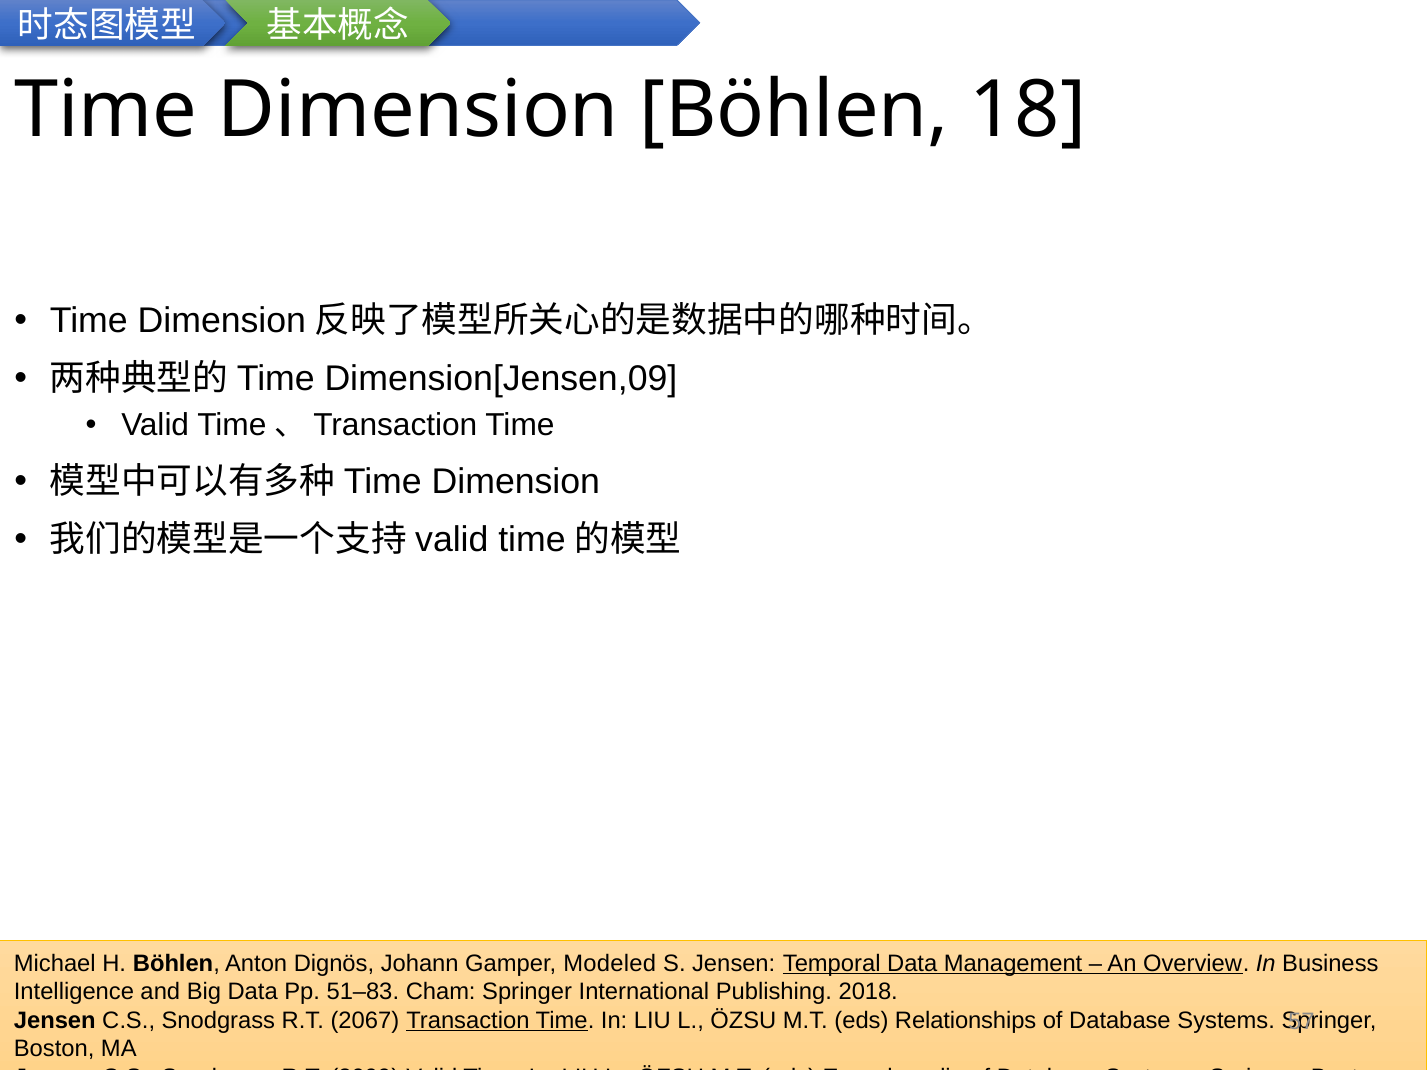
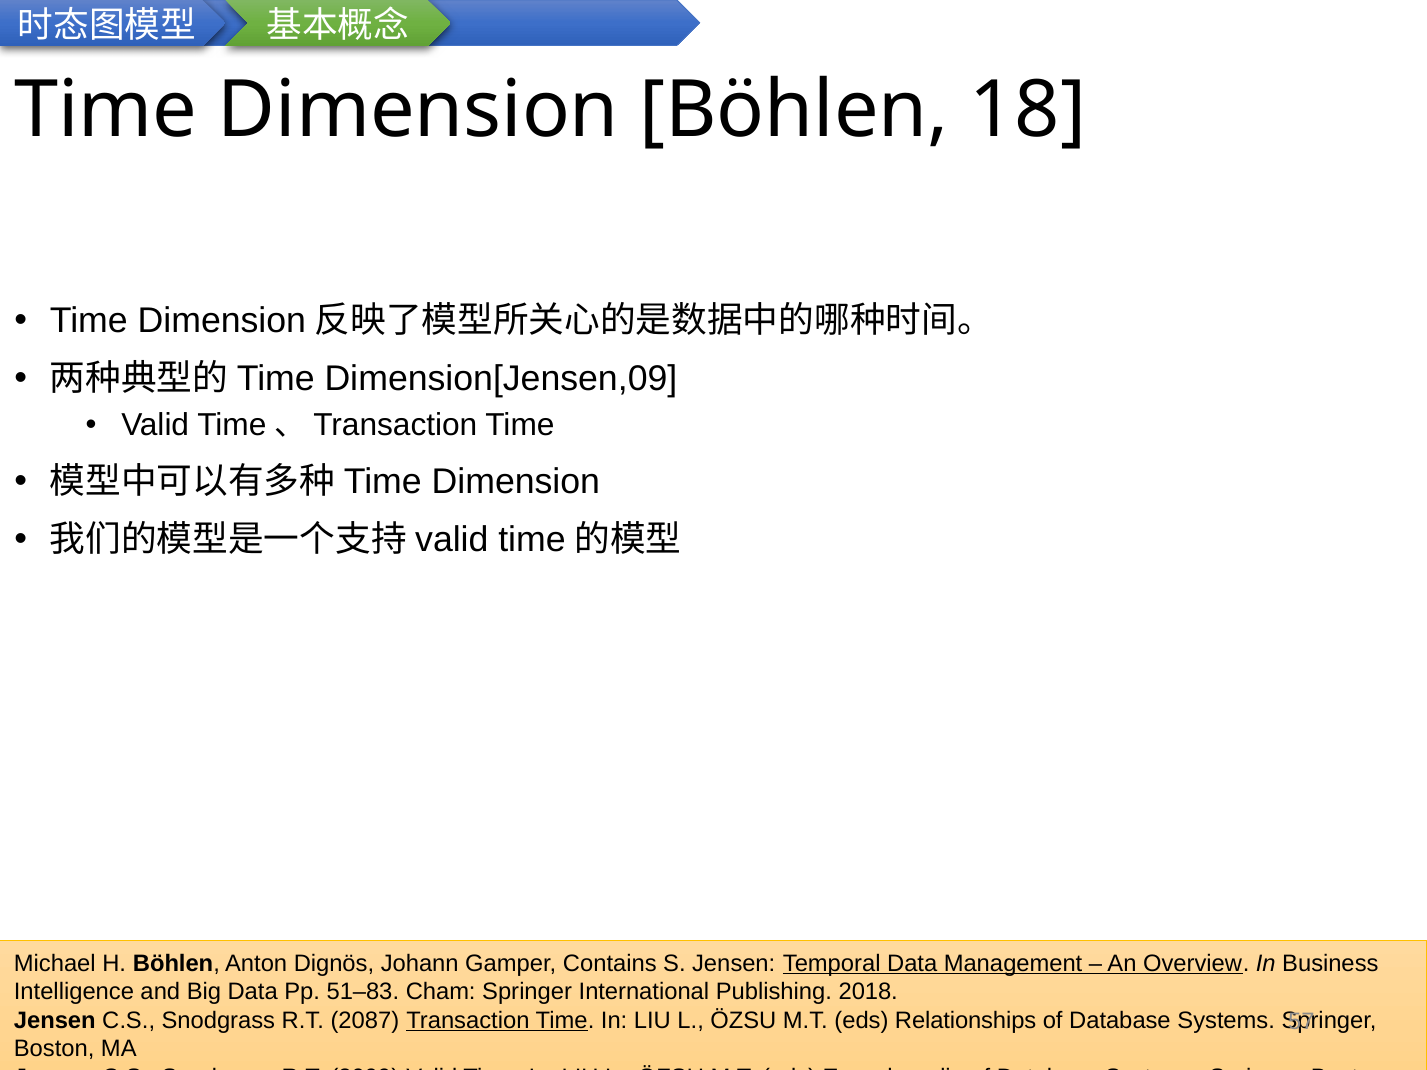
Modeled: Modeled -> Contains
2067: 2067 -> 2087
